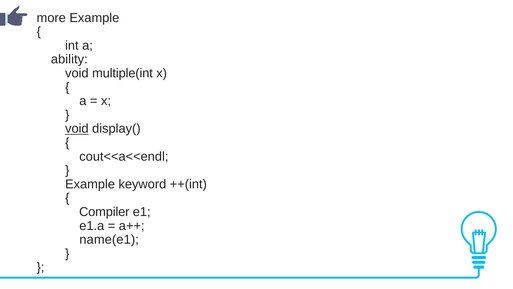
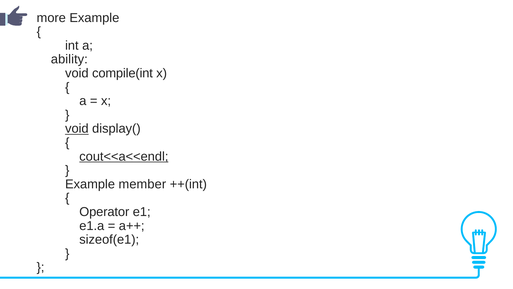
multiple(int: multiple(int -> compile(int
cout<<a<<endl underline: none -> present
keyword: keyword -> member
Compiler: Compiler -> Operator
name(e1: name(e1 -> sizeof(e1
